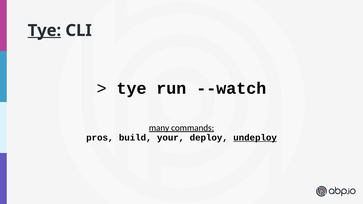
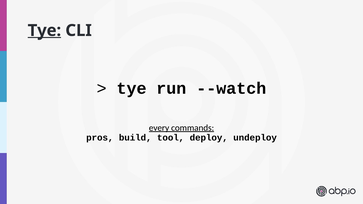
many: many -> every
your: your -> tool
undeploy underline: present -> none
